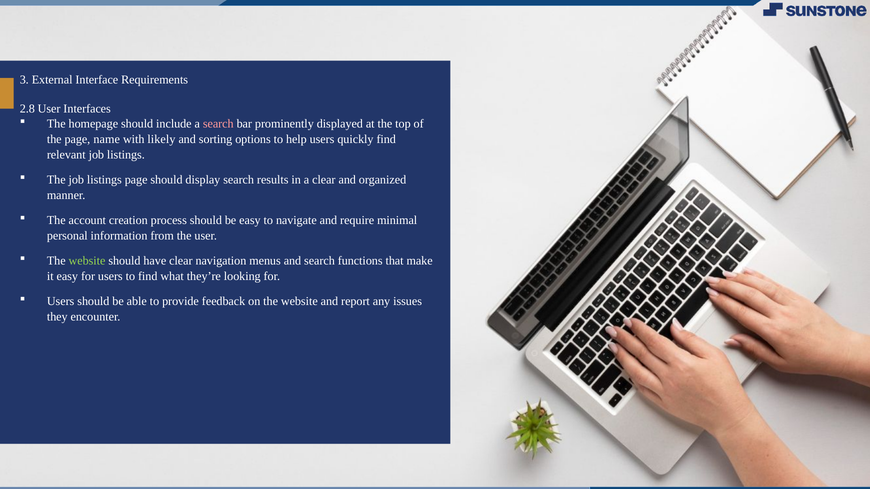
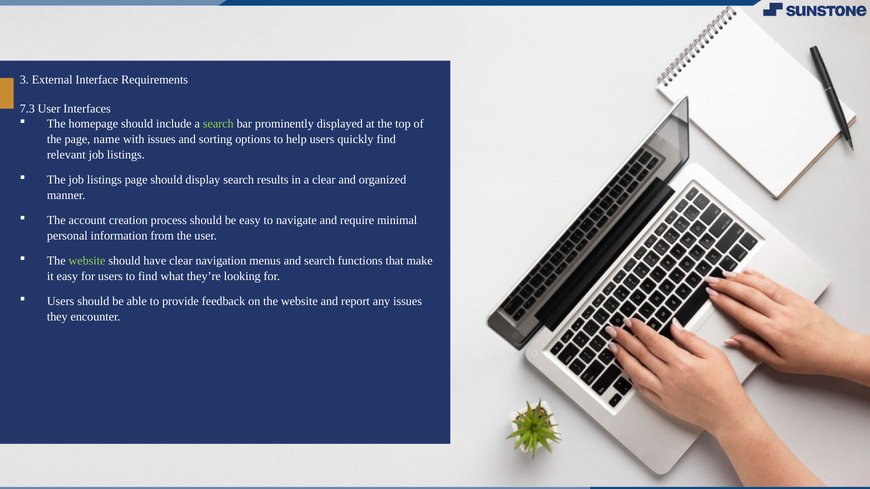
2.8: 2.8 -> 7.3
search at (218, 124) colour: pink -> light green
with likely: likely -> issues
